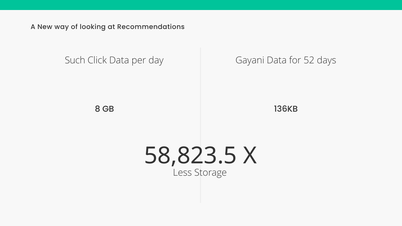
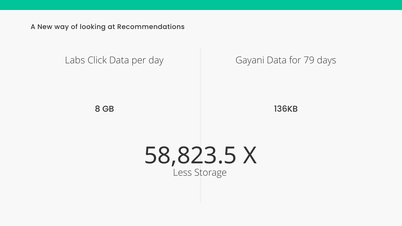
Such: Such -> Labs
52: 52 -> 79
